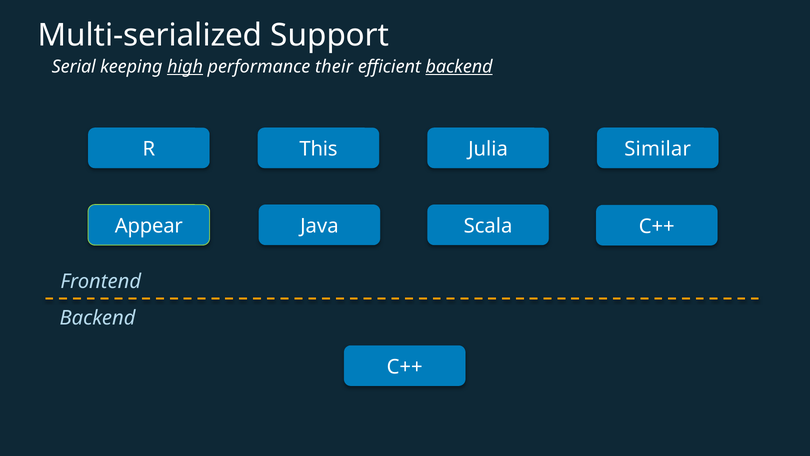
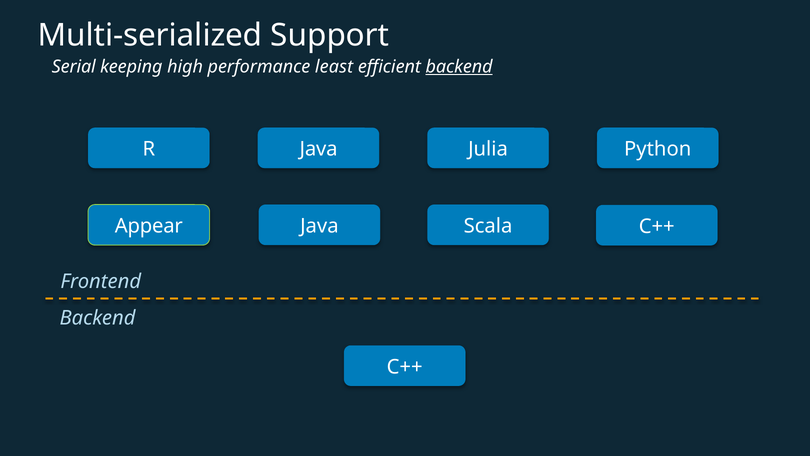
high underline: present -> none
their: their -> least
This at (319, 149): This -> Java
Similar: Similar -> Python
